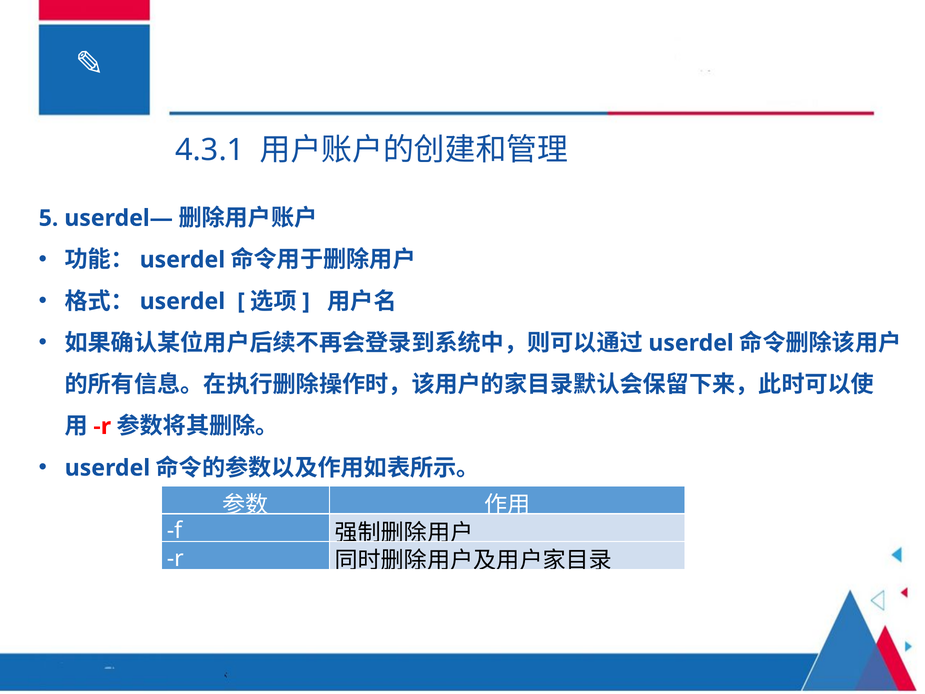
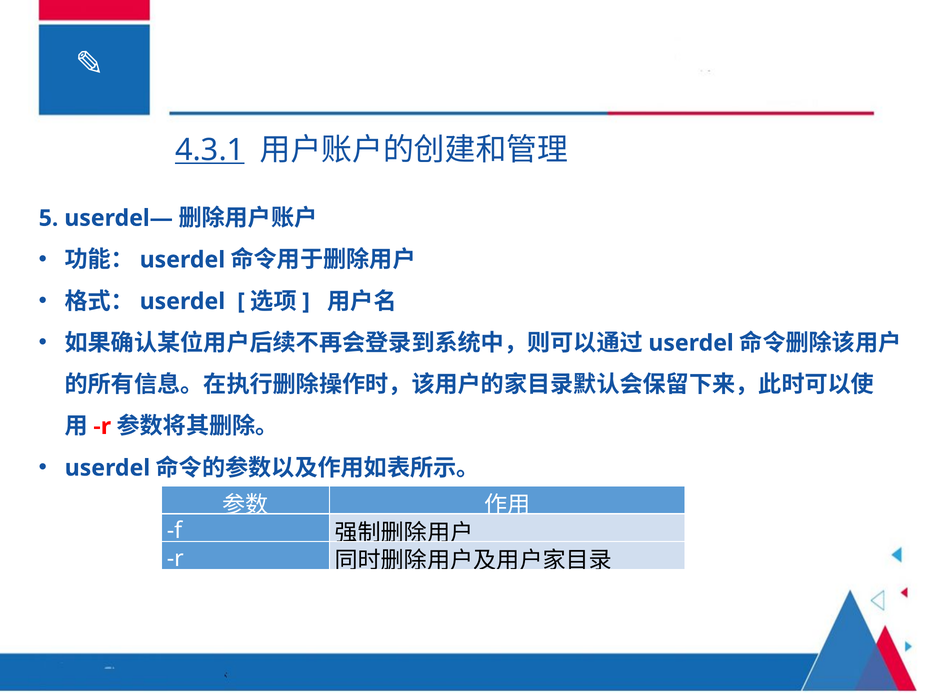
4.3.1 underline: none -> present
